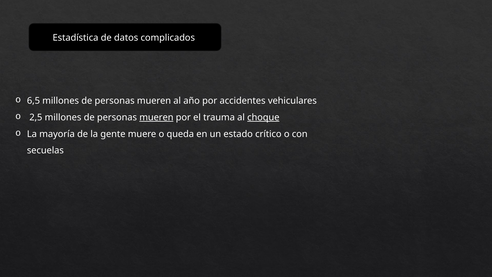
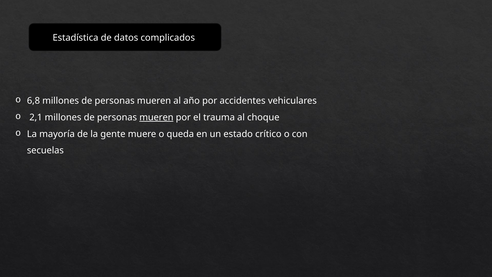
6,5: 6,5 -> 6,8
2,5: 2,5 -> 2,1
choque underline: present -> none
